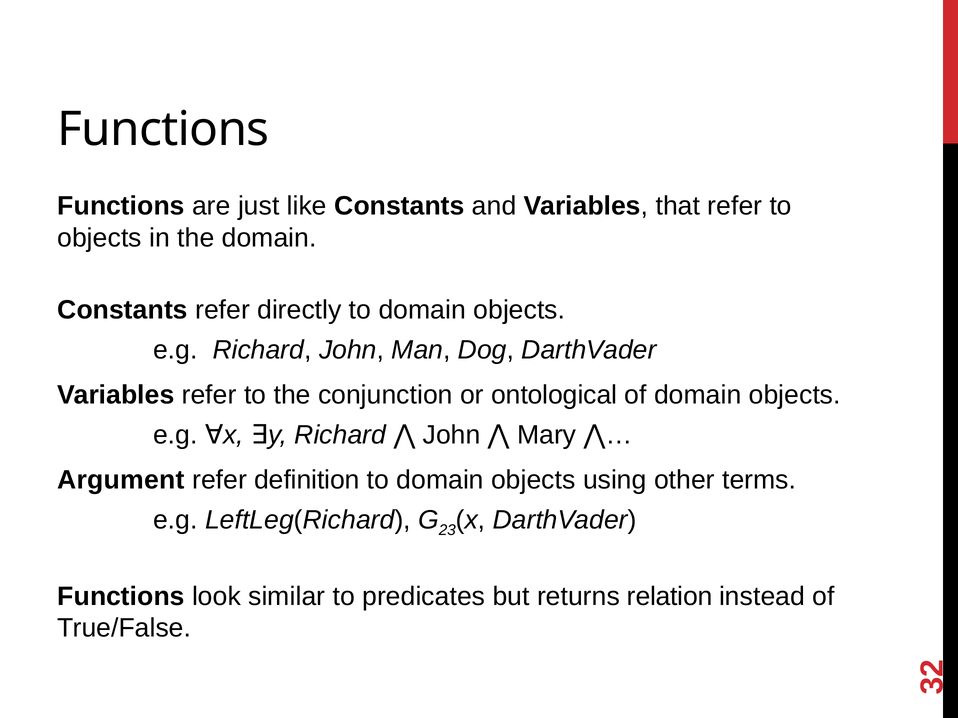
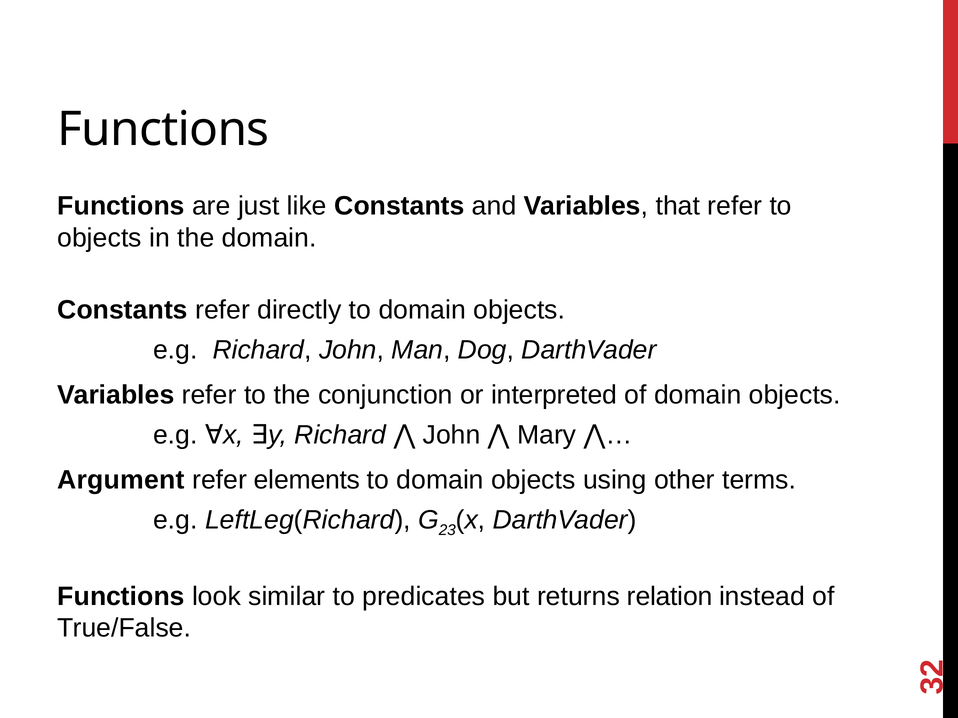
ontological: ontological -> interpreted
definition: definition -> elements
